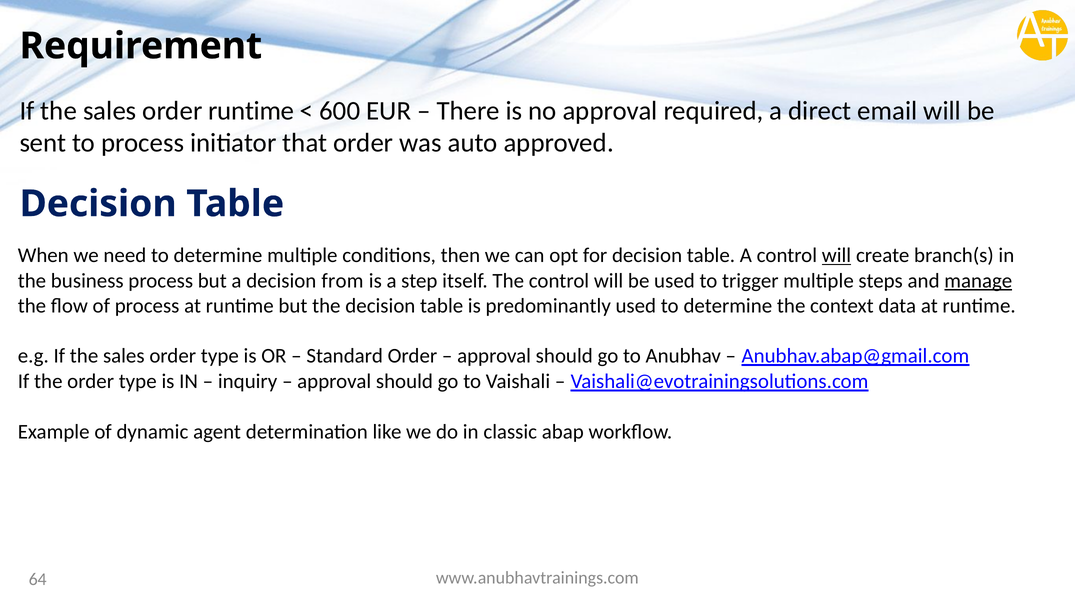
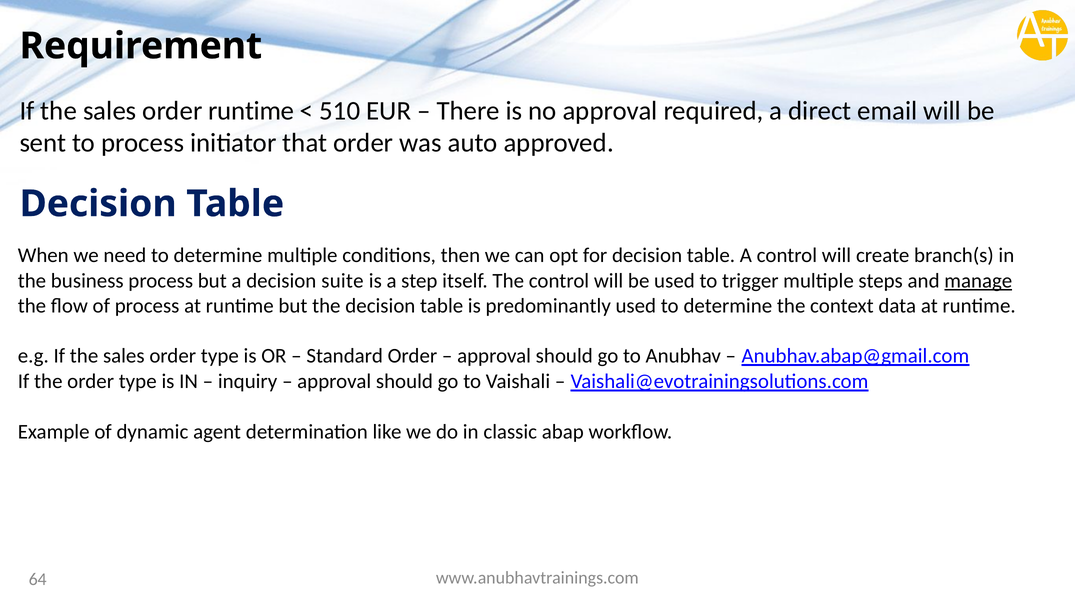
600: 600 -> 510
will at (836, 255) underline: present -> none
from: from -> suite
